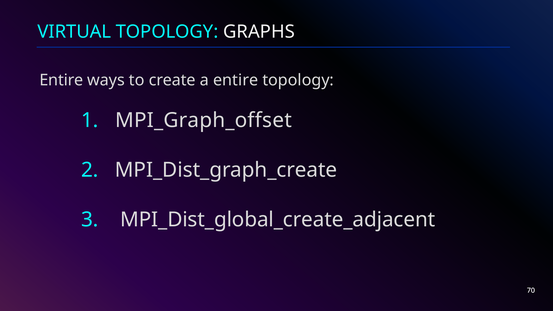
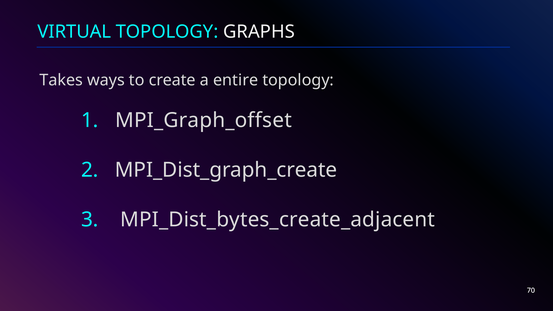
Entire at (61, 80): Entire -> Takes
MPI_Dist_global_create_adjacent: MPI_Dist_global_create_adjacent -> MPI_Dist_bytes_create_adjacent
